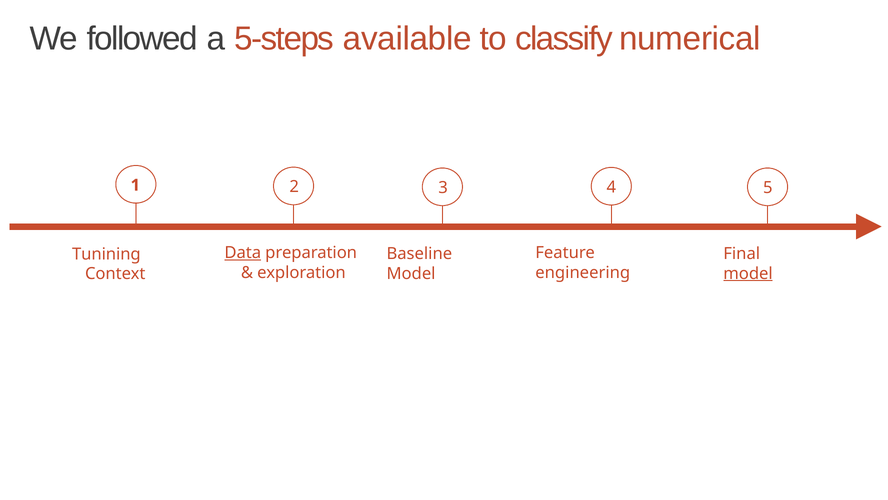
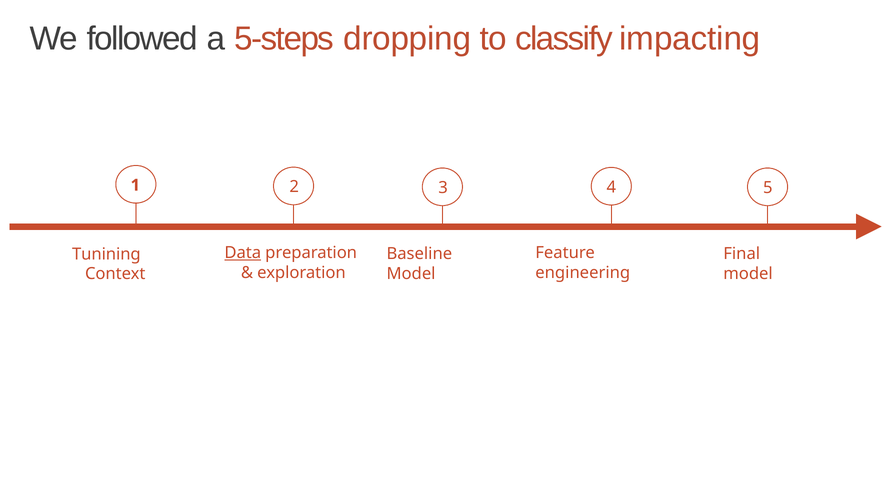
available: available -> dropping
numerical: numerical -> impacting
model at (748, 273) underline: present -> none
